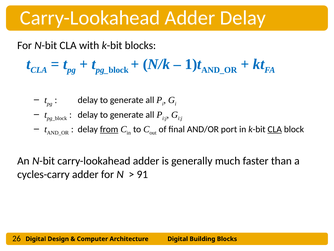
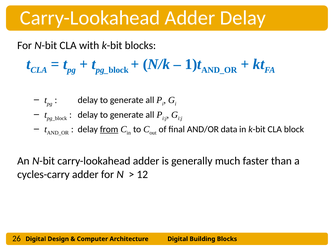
port: port -> data
CLA at (275, 129) underline: present -> none
91: 91 -> 12
